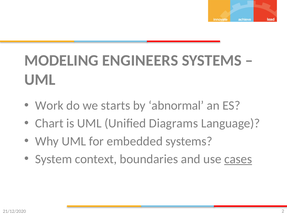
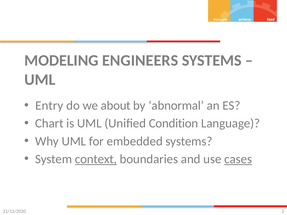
Work: Work -> Entry
starts: starts -> about
Diagrams: Diagrams -> Condition
context underline: none -> present
